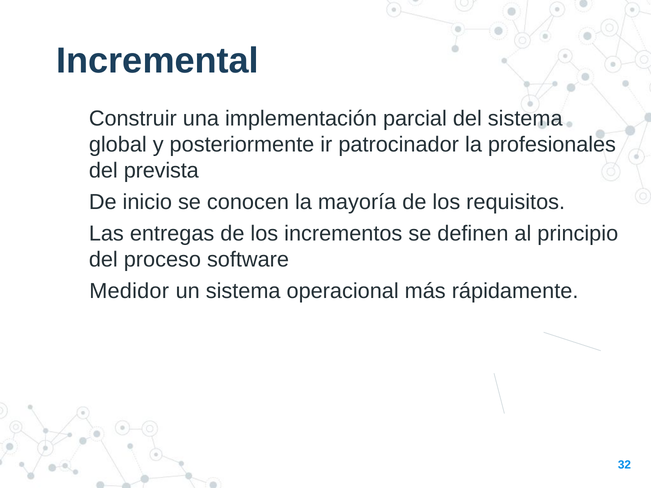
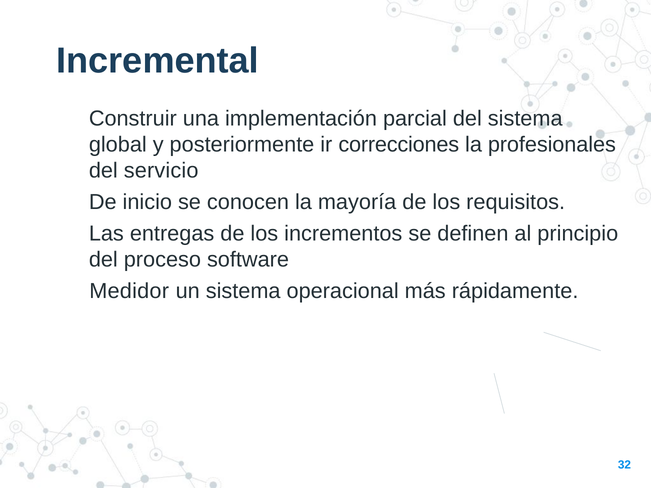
patrocinador: patrocinador -> correcciones
prevista: prevista -> servicio
